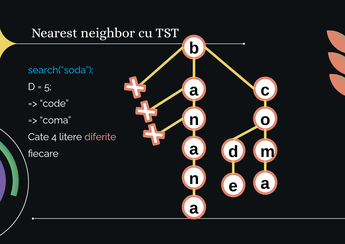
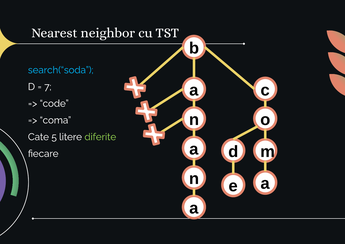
5: 5 -> 7
4: 4 -> 5
diferite colour: pink -> light green
